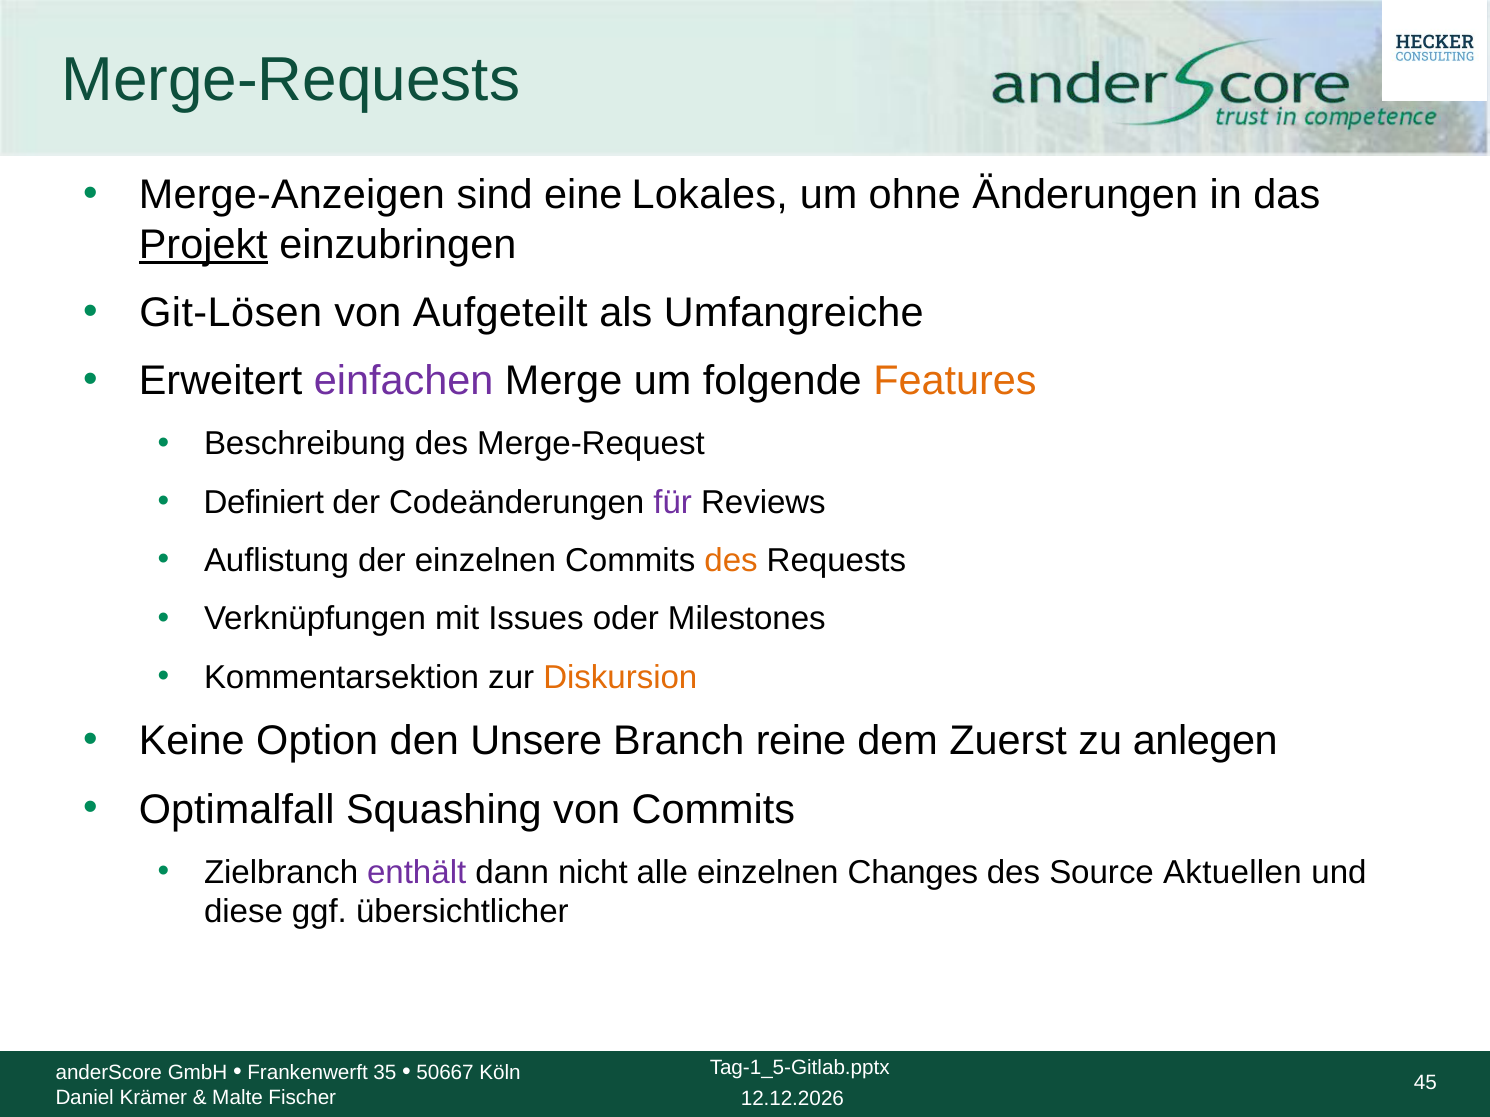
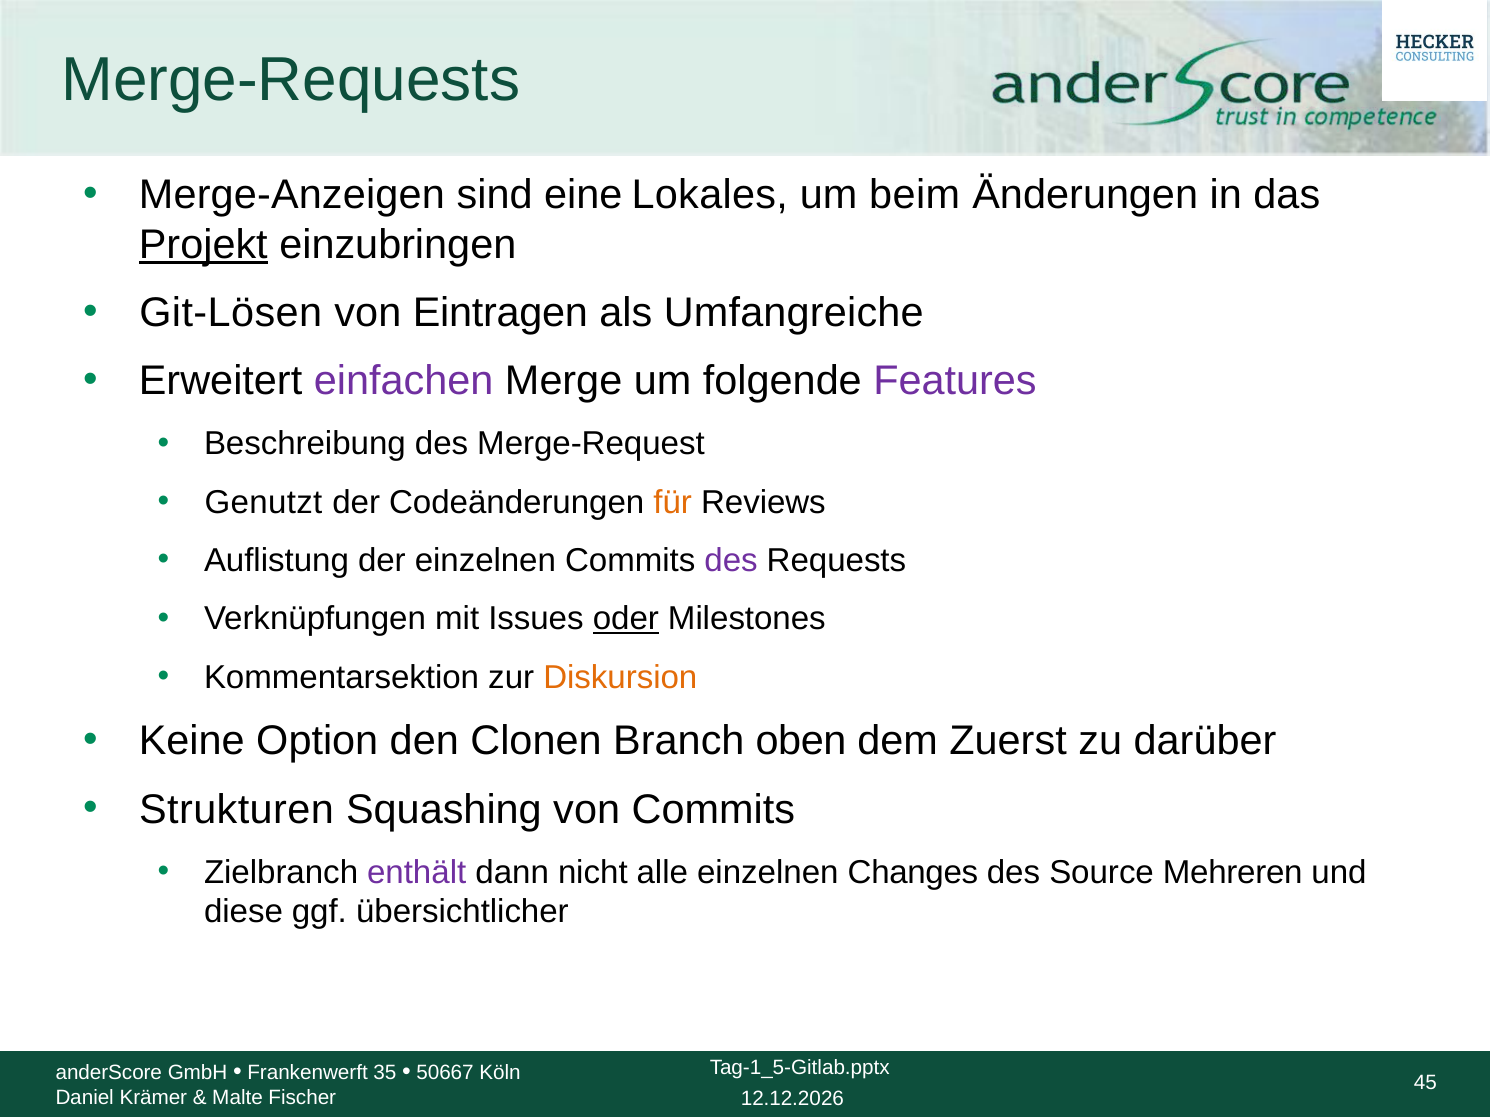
ohne: ohne -> beim
Aufgeteilt: Aufgeteilt -> Eintragen
Features colour: orange -> purple
Definiert: Definiert -> Genutzt
für colour: purple -> orange
des at (731, 561) colour: orange -> purple
oder underline: none -> present
Unsere: Unsere -> Clonen
reine: reine -> oben
anlegen: anlegen -> darüber
Optimalfall: Optimalfall -> Strukturen
Aktuellen: Aktuellen -> Mehreren
